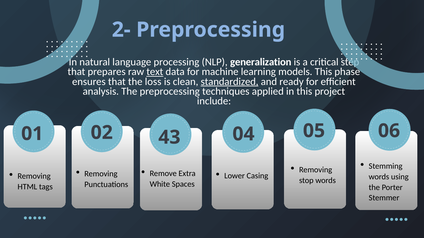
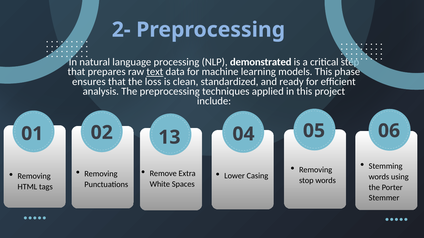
generalization: generalization -> demonstrated
standardized underline: present -> none
43: 43 -> 13
